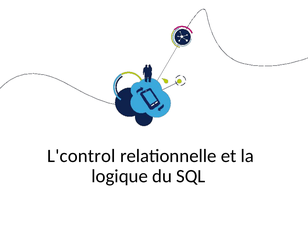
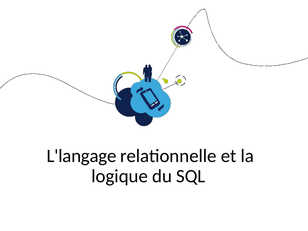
L'control: L'control -> L'langage
